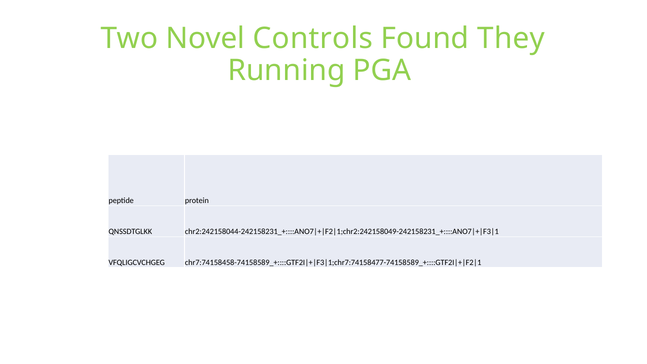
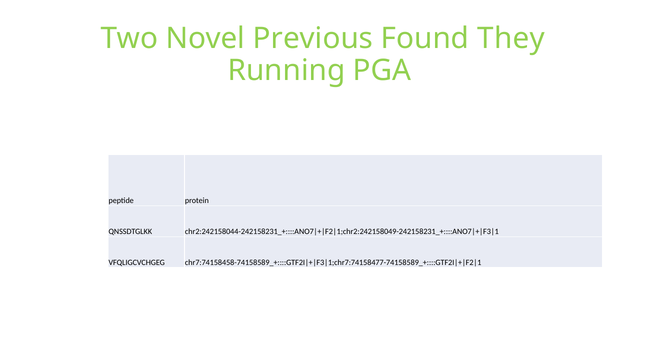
Controls: Controls -> Previous
